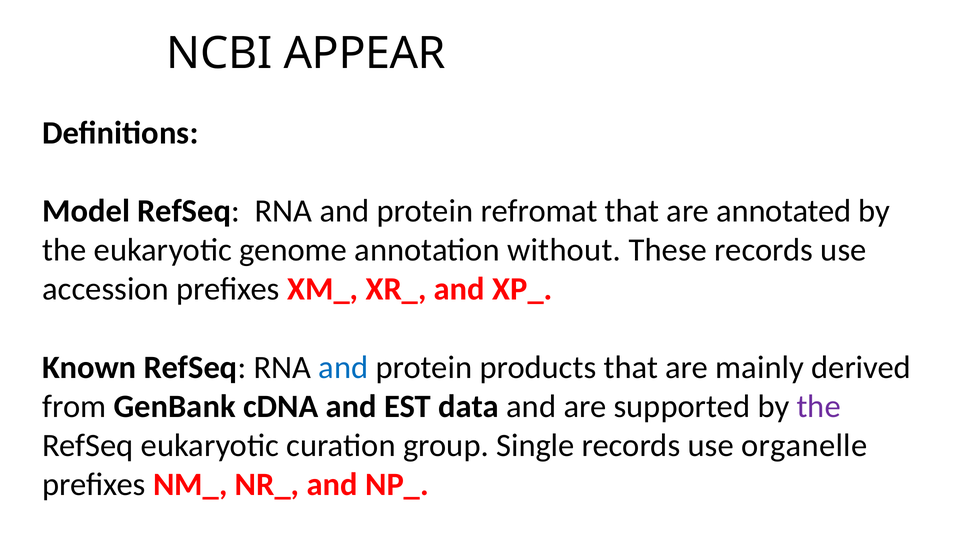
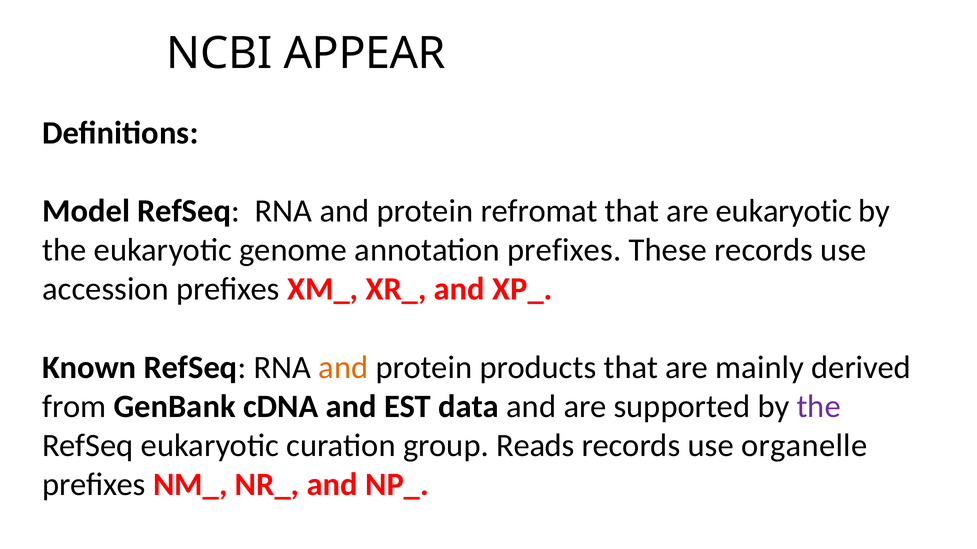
are annotated: annotated -> eukaryotic
annotation without: without -> prefixes
and at (343, 368) colour: blue -> orange
Single: Single -> Reads
